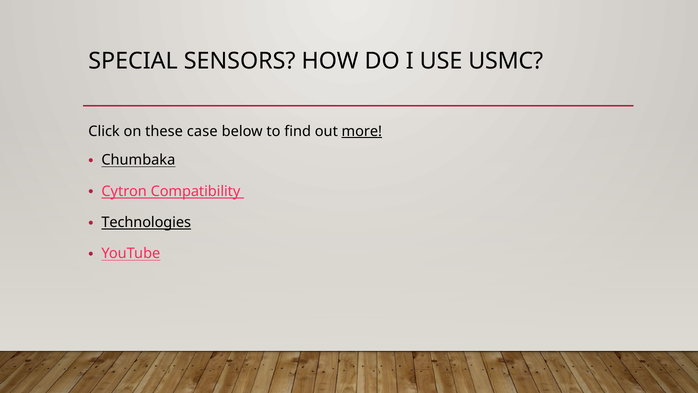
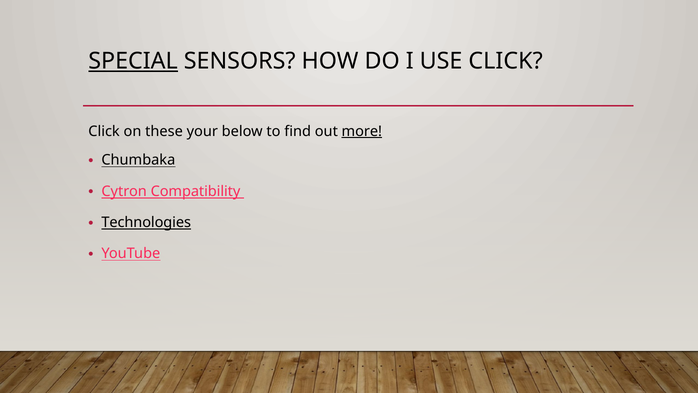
SPECIAL underline: none -> present
USE USMC: USMC -> CLICK
case: case -> your
